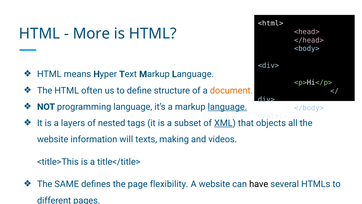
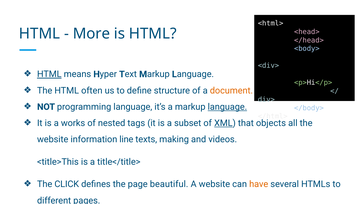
HTML at (49, 74) underline: none -> present
layers: layers -> works
will: will -> line
SAME: SAME -> CLICK
flexibility: flexibility -> beautiful
have colour: black -> orange
